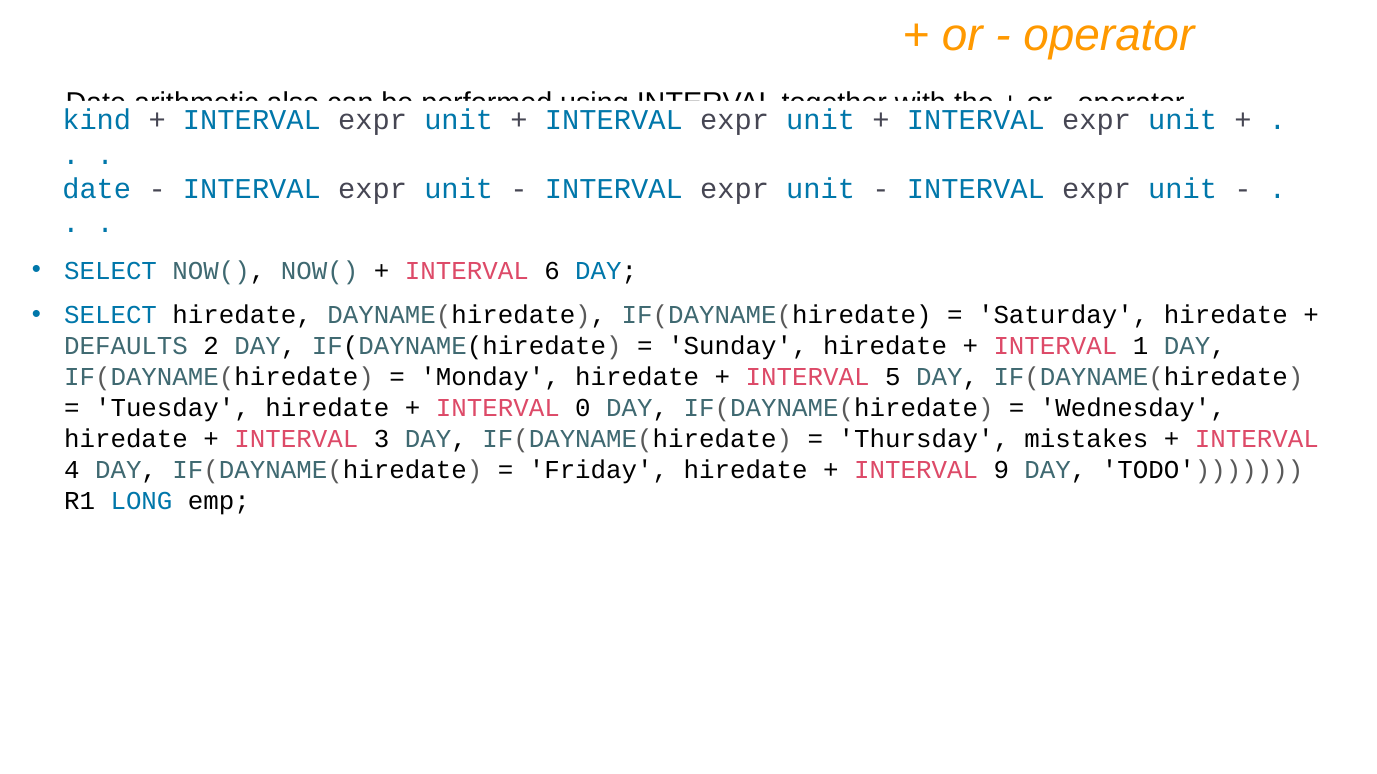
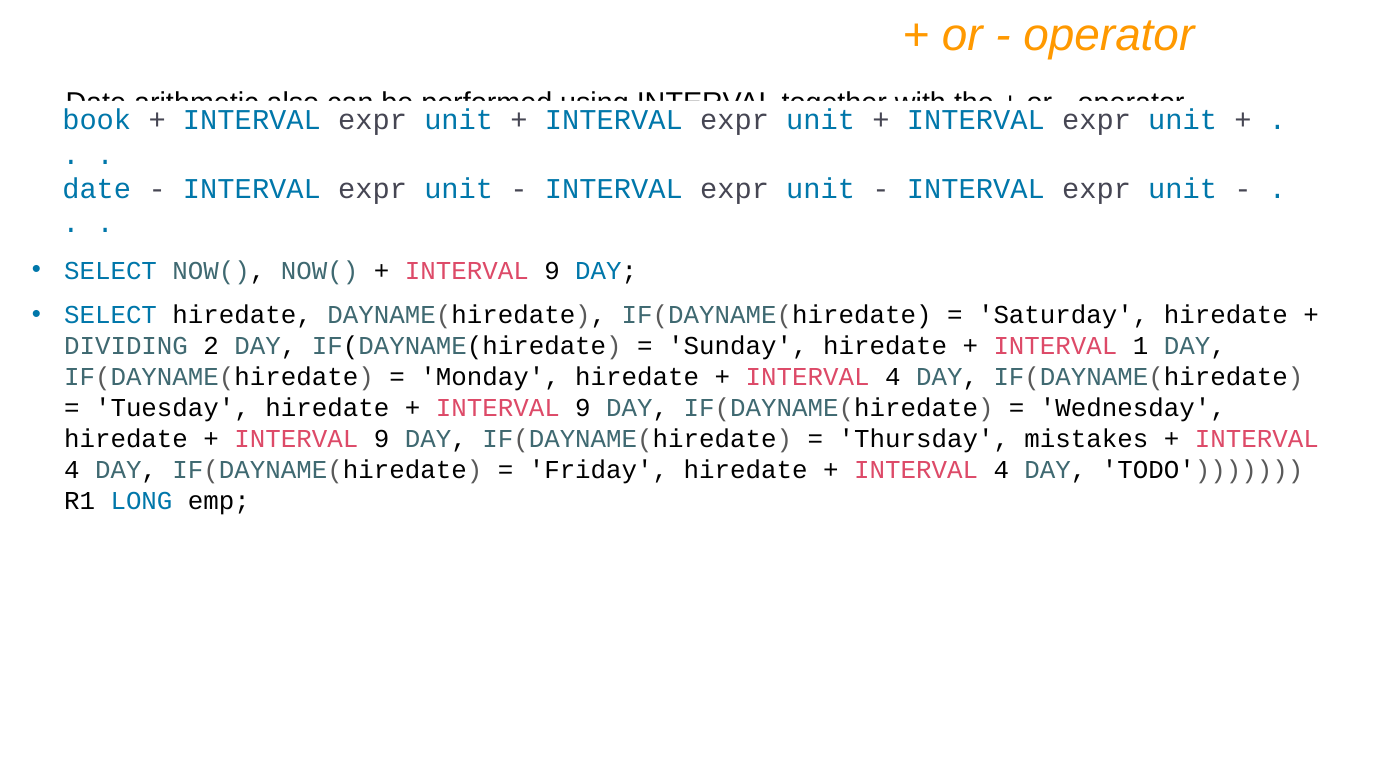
kind: kind -> book
6 at (552, 271): 6 -> 9
DEFAULTS: DEFAULTS -> DIVIDING
5 at (893, 377): 5 -> 4
0 at (583, 408): 0 -> 9
3 at (382, 439): 3 -> 9
9 at (1001, 470): 9 -> 4
